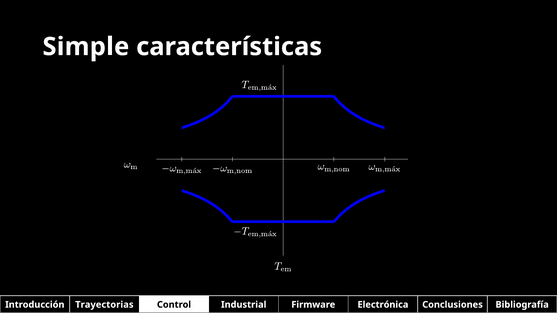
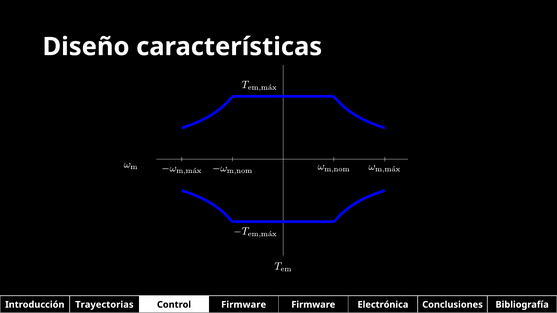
Simple: Simple -> Diseño
Control Industrial: Industrial -> Firmware
